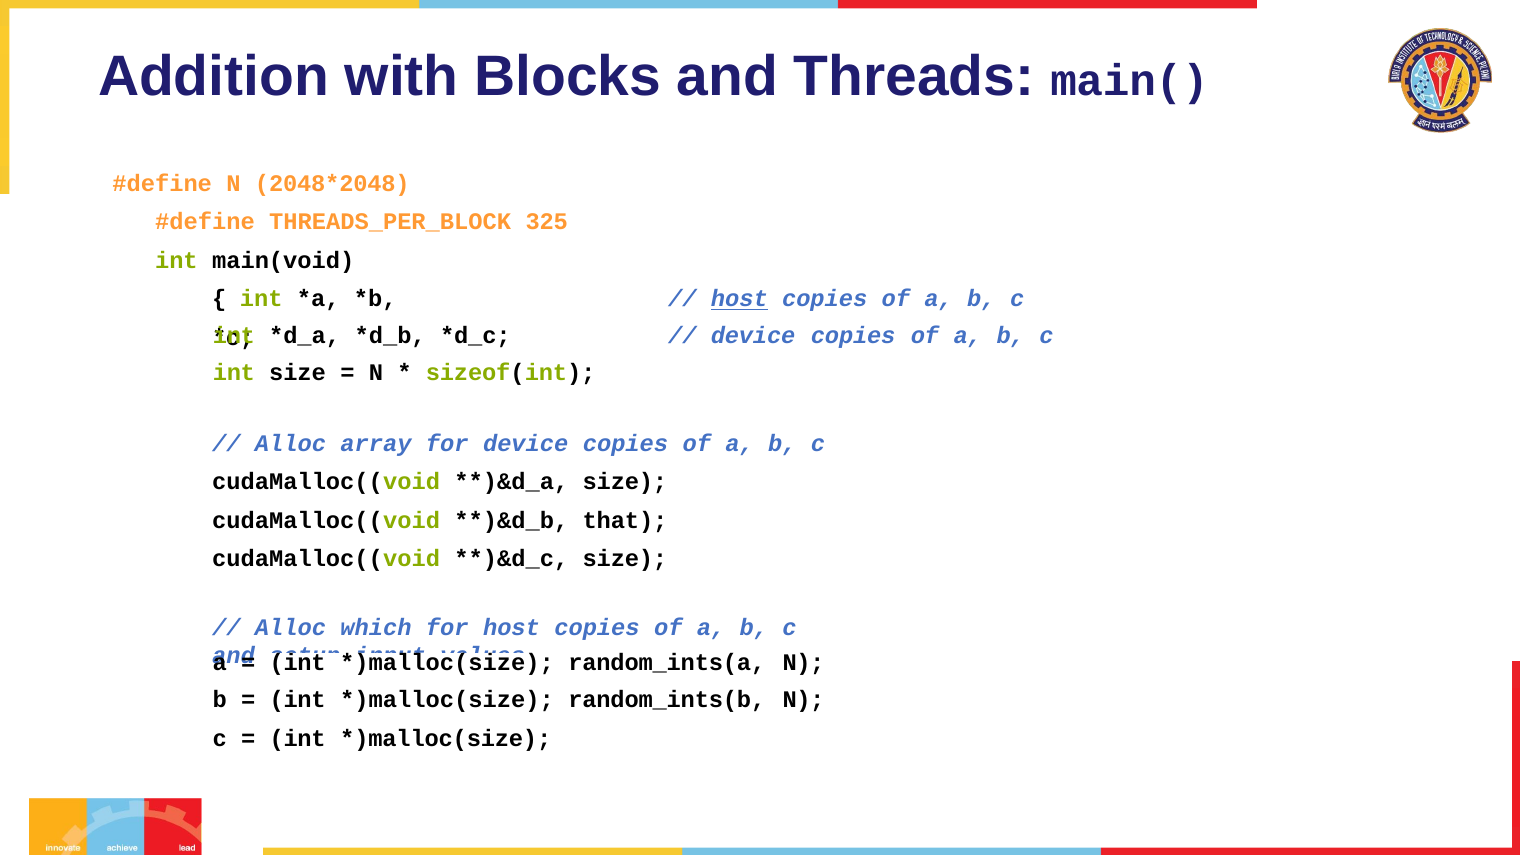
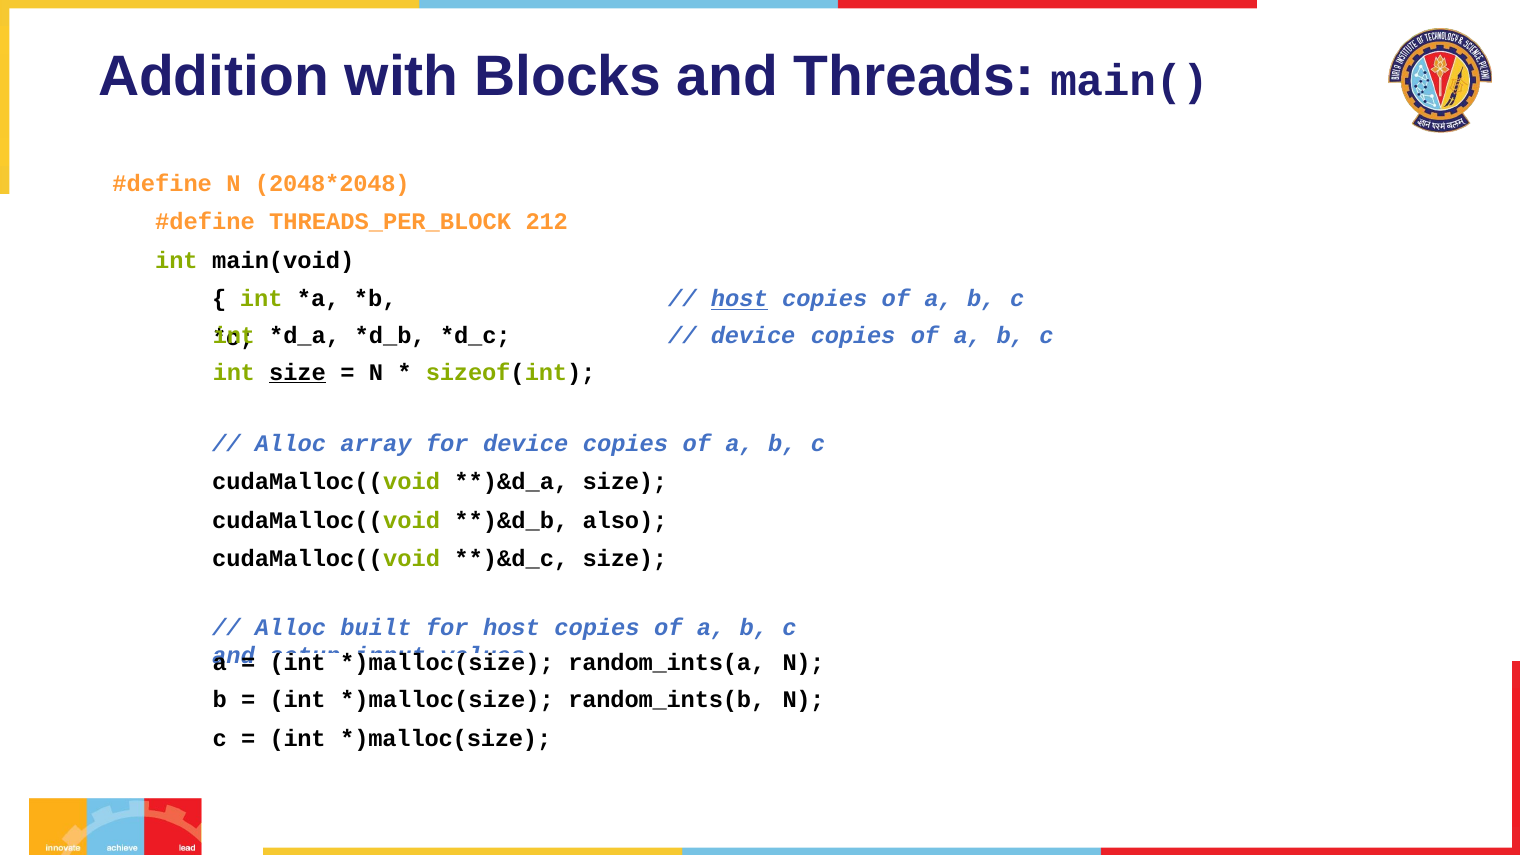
325: 325 -> 212
size at (298, 372) underline: none -> present
that: that -> also
which: which -> built
